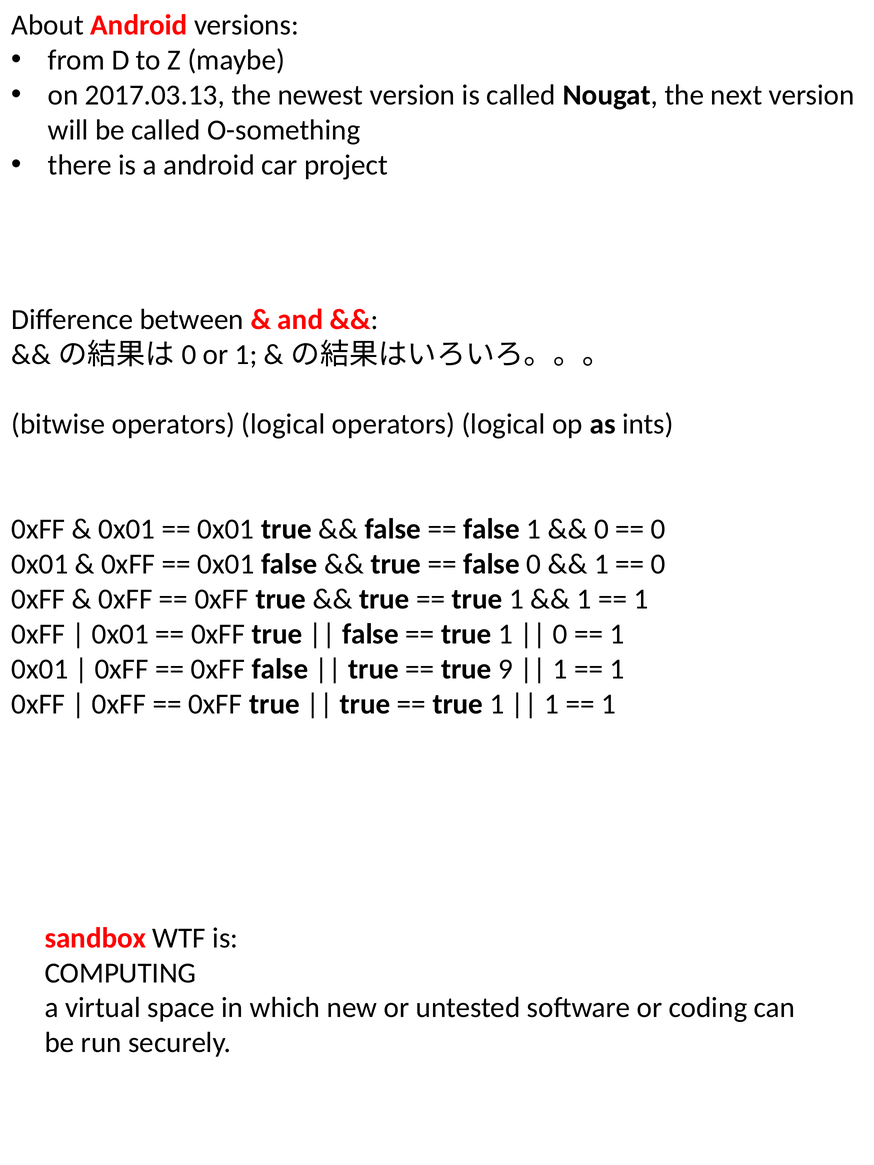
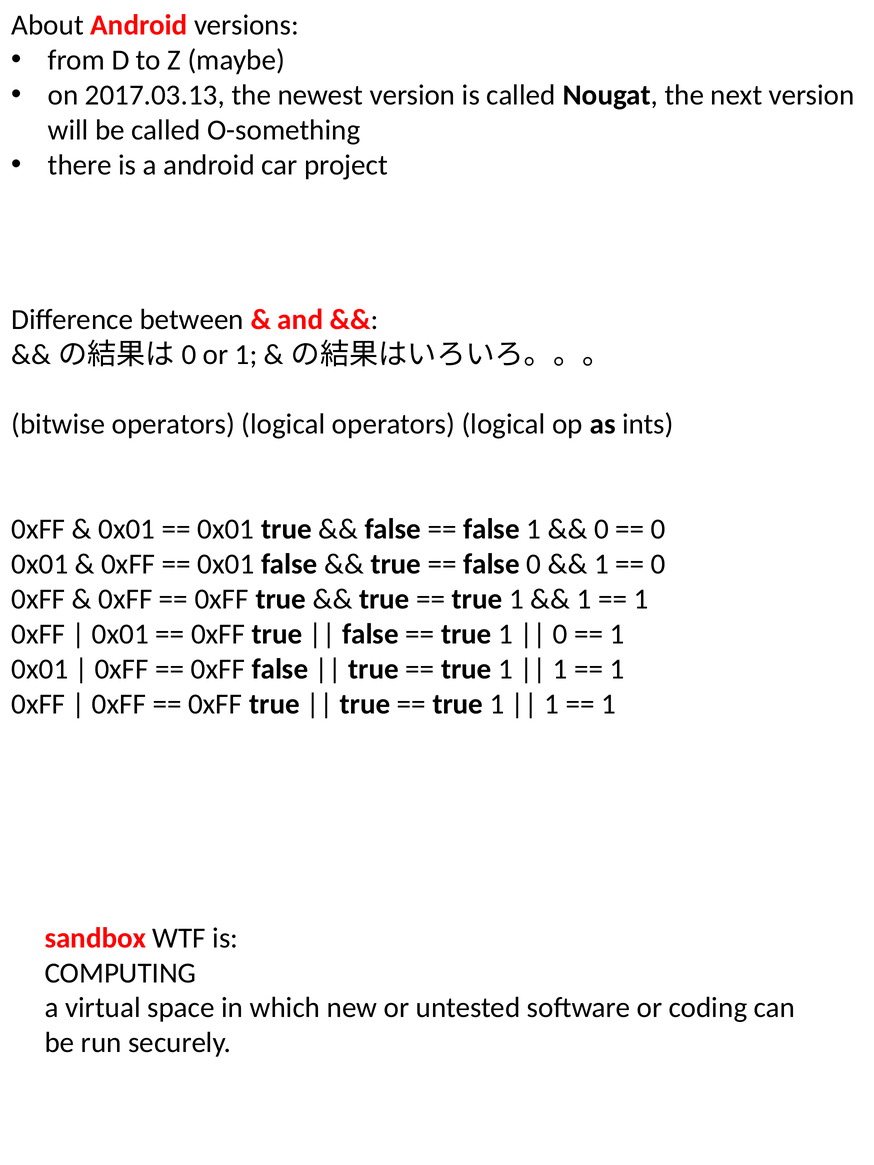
9 at (506, 669): 9 -> 1
